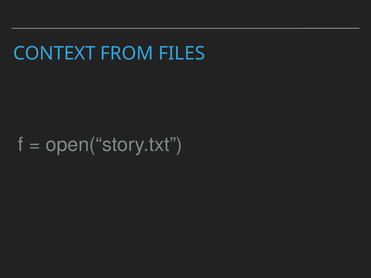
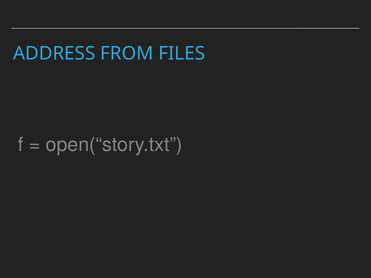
CONTEXT: CONTEXT -> ADDRESS
